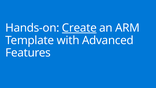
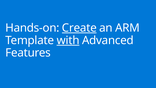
with underline: none -> present
